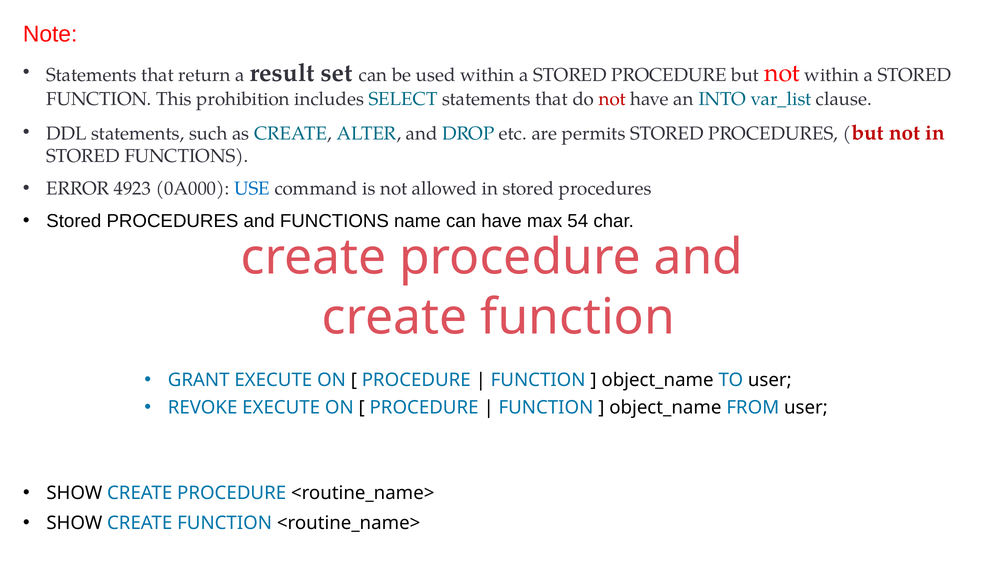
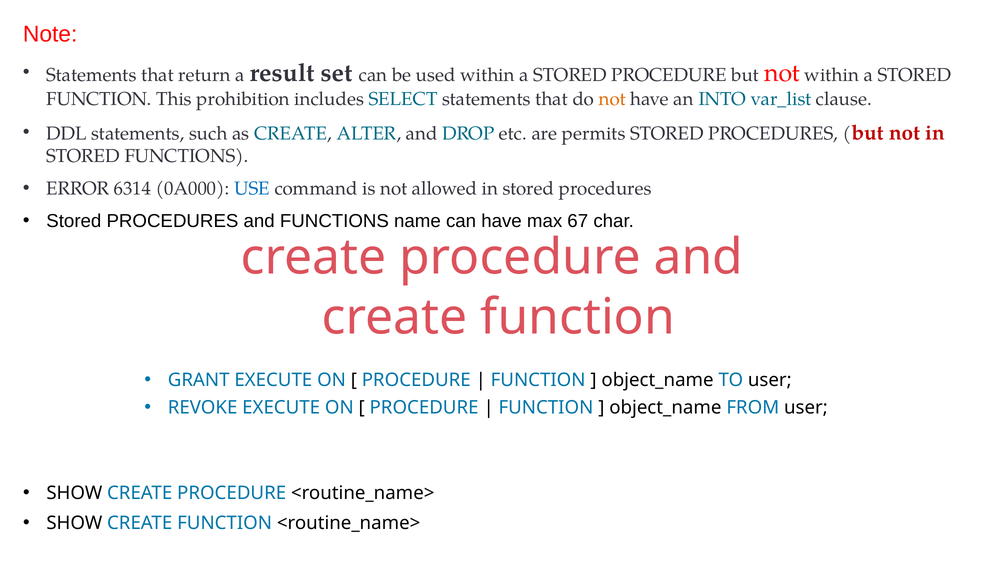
not at (612, 99) colour: red -> orange
4923: 4923 -> 6314
54: 54 -> 67
